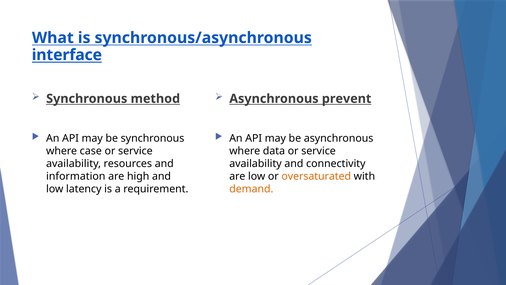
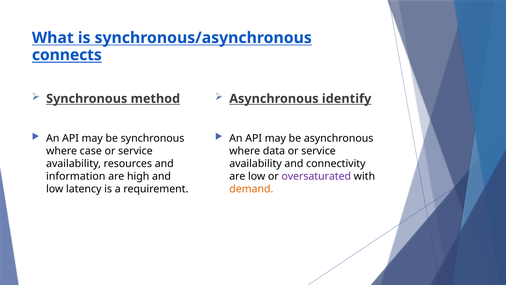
interface: interface -> connects
prevent: prevent -> identify
oversaturated colour: orange -> purple
